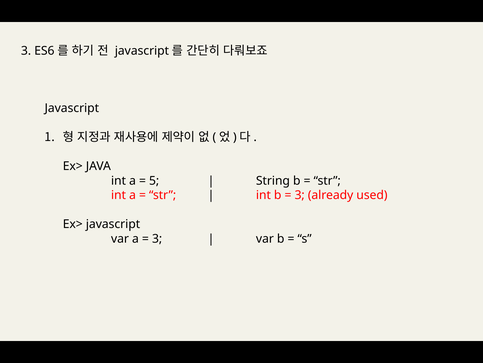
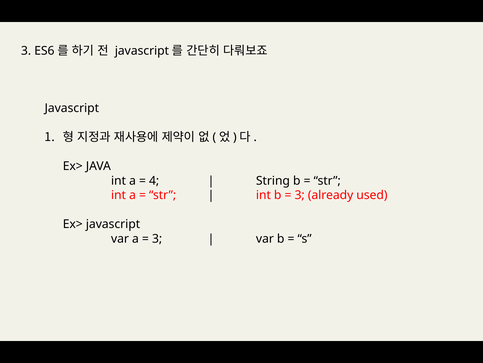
5: 5 -> 4
